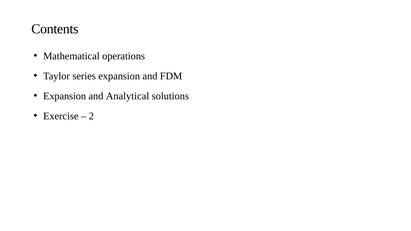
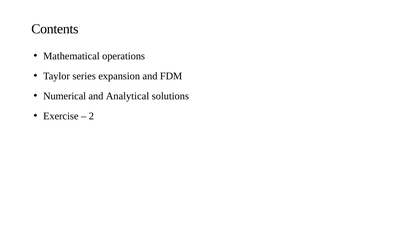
Expansion at (65, 96): Expansion -> Numerical
